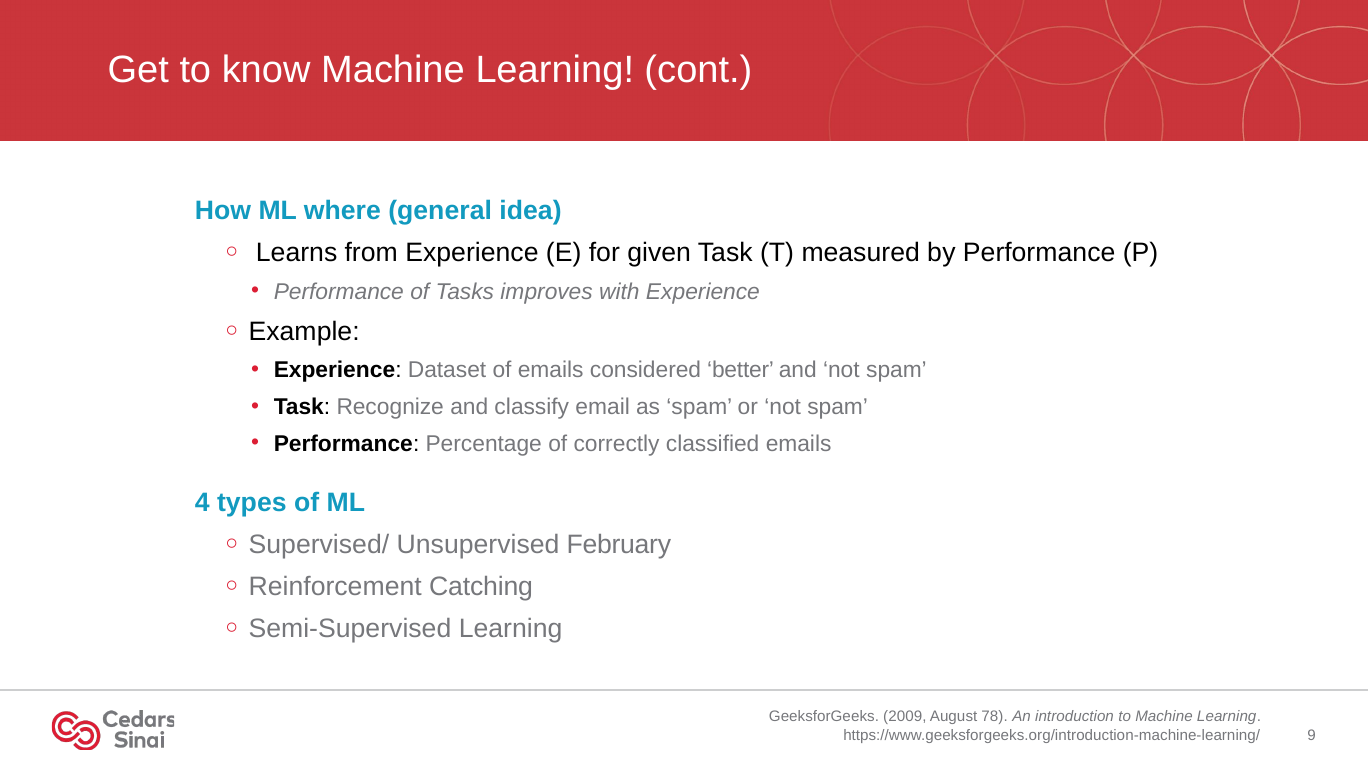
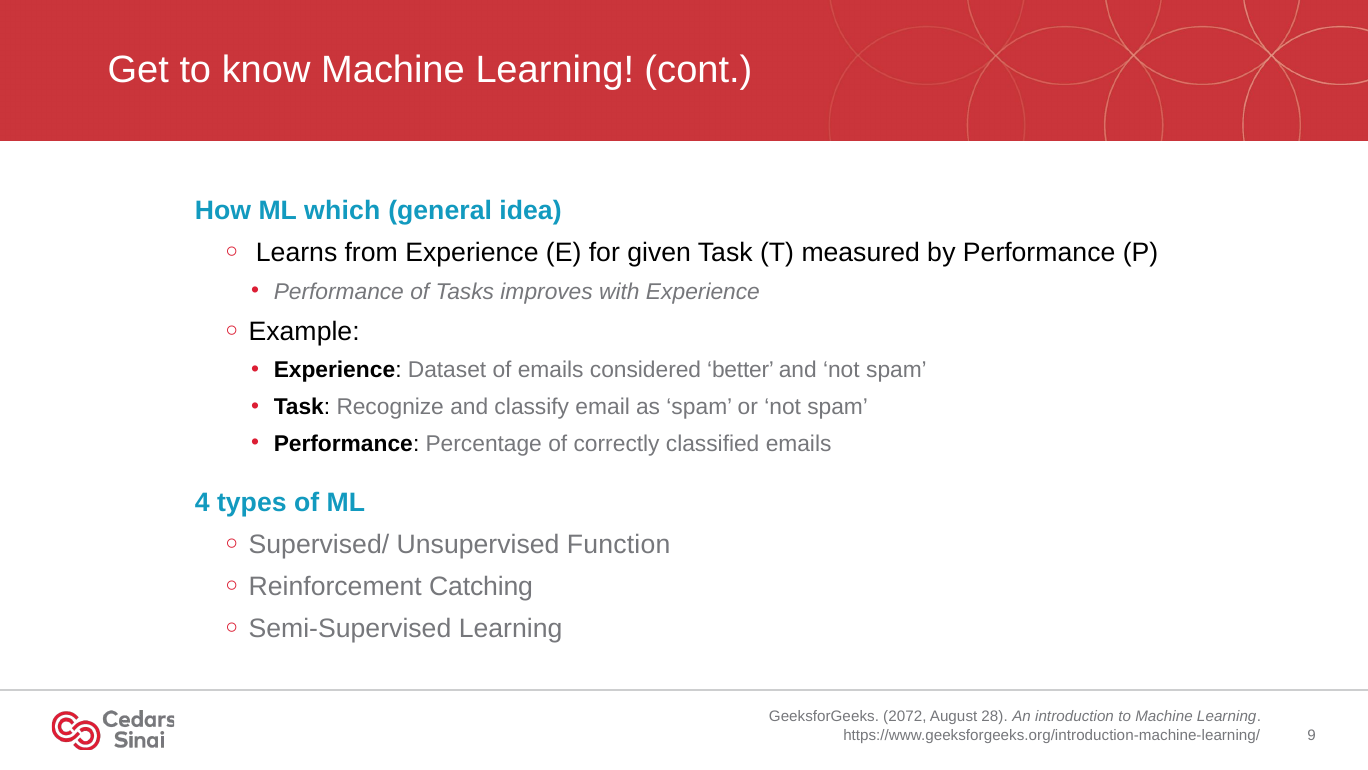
where: where -> which
February: February -> Function
2009: 2009 -> 2072
78: 78 -> 28
